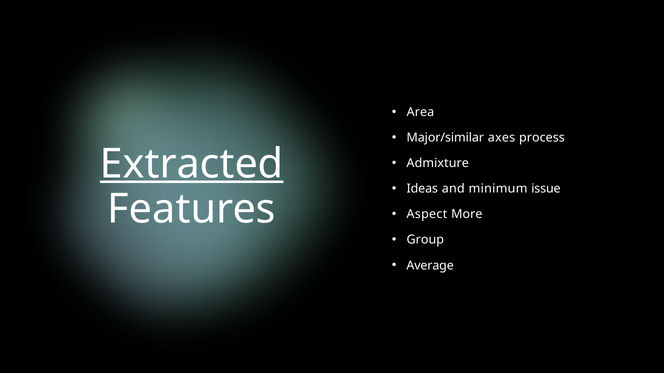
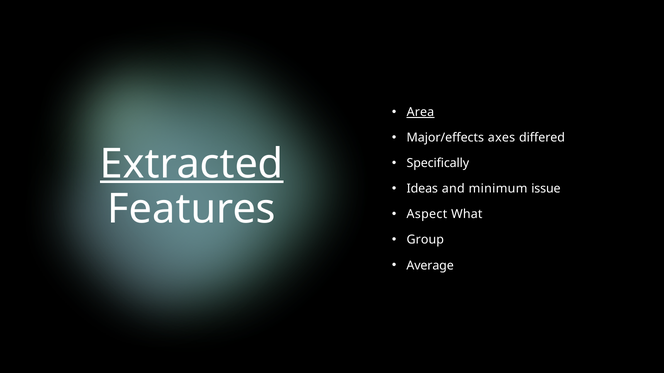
Area underline: none -> present
Major/similar: Major/similar -> Major/effects
process: process -> differed
Admixture: Admixture -> Specifically
More: More -> What
